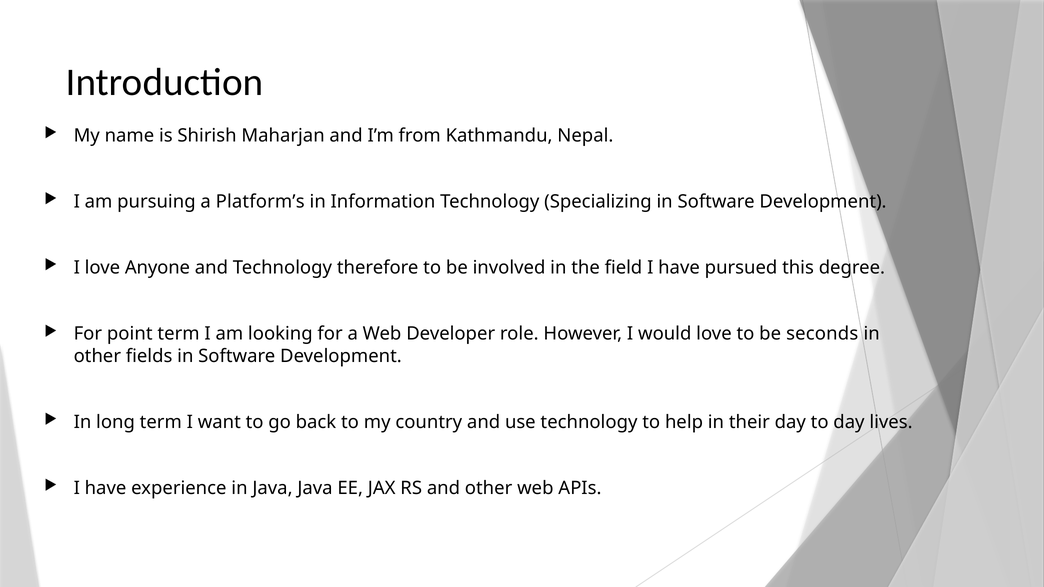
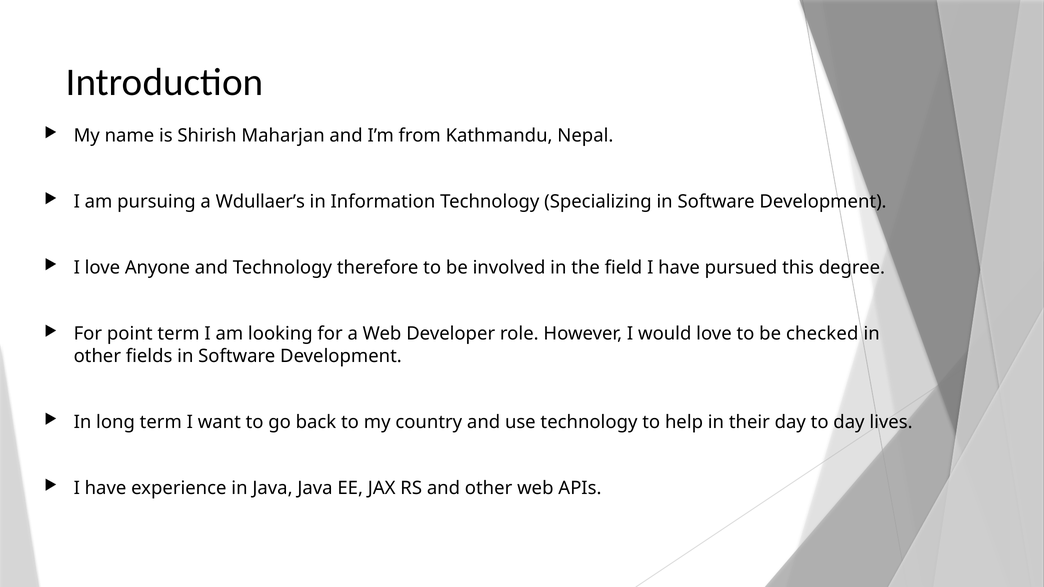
Platform’s: Platform’s -> Wdullaer’s
seconds: seconds -> checked
